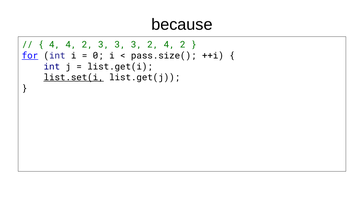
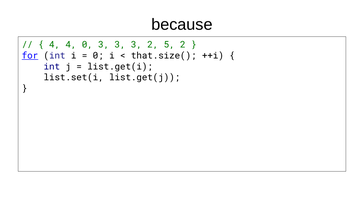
4 4 2: 2 -> 0
2 4: 4 -> 5
pass.size(: pass.size( -> that.size(
list.set(i underline: present -> none
